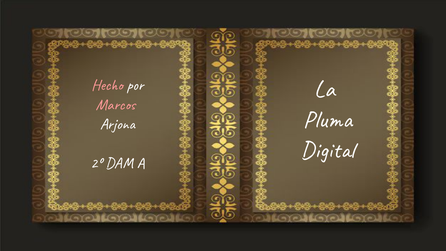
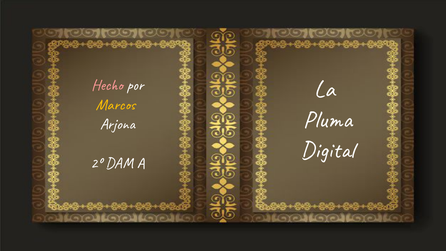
Marcos colour: pink -> yellow
